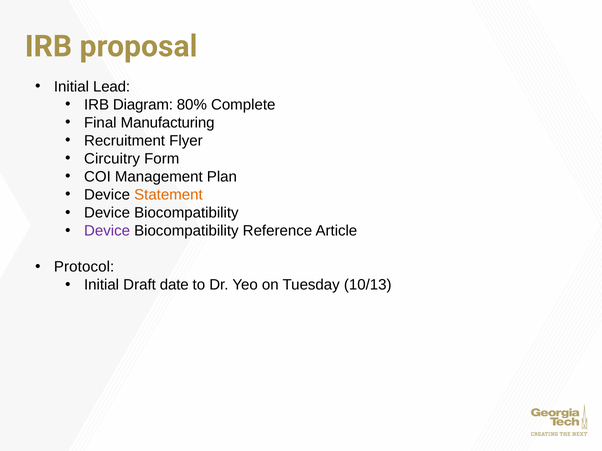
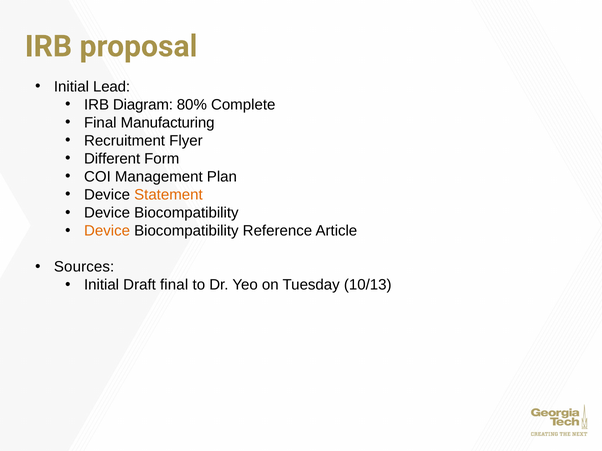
Circuitry: Circuitry -> Different
Device at (107, 231) colour: purple -> orange
Protocol: Protocol -> Sources
Draft date: date -> final
